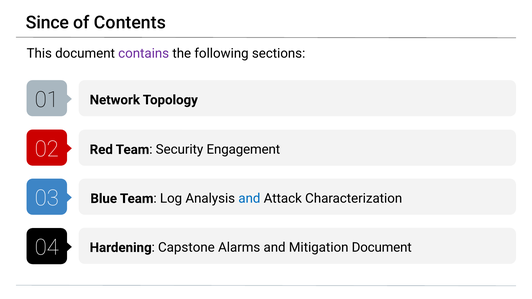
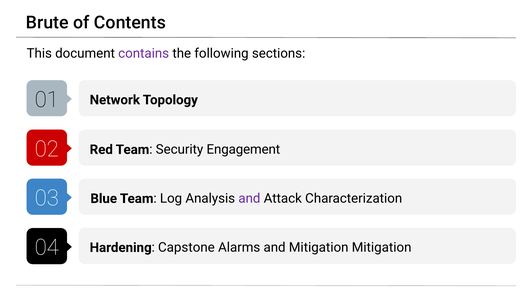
Since: Since -> Brute
and at (249, 199) colour: blue -> purple
Mitigation Document: Document -> Mitigation
